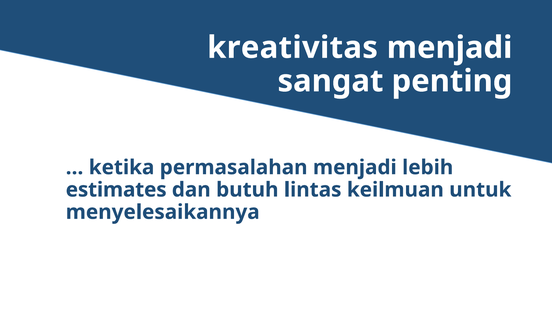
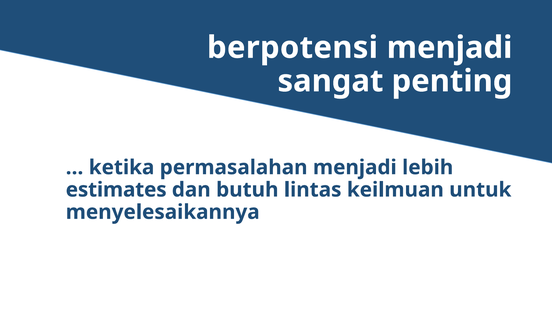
kreativitas: kreativitas -> berpotensi
